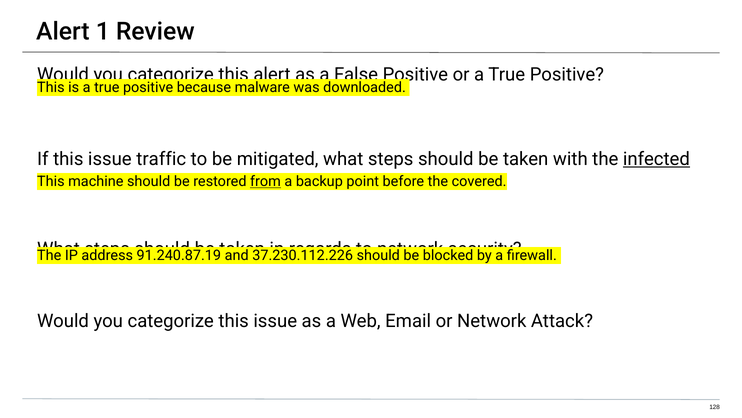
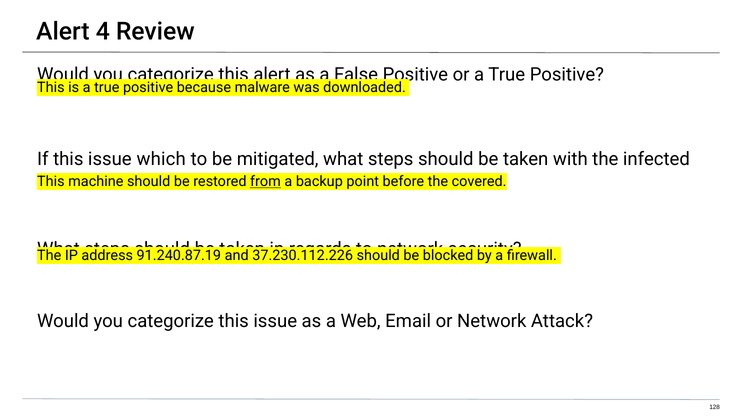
1: 1 -> 4
traffic: traffic -> which
infected underline: present -> none
